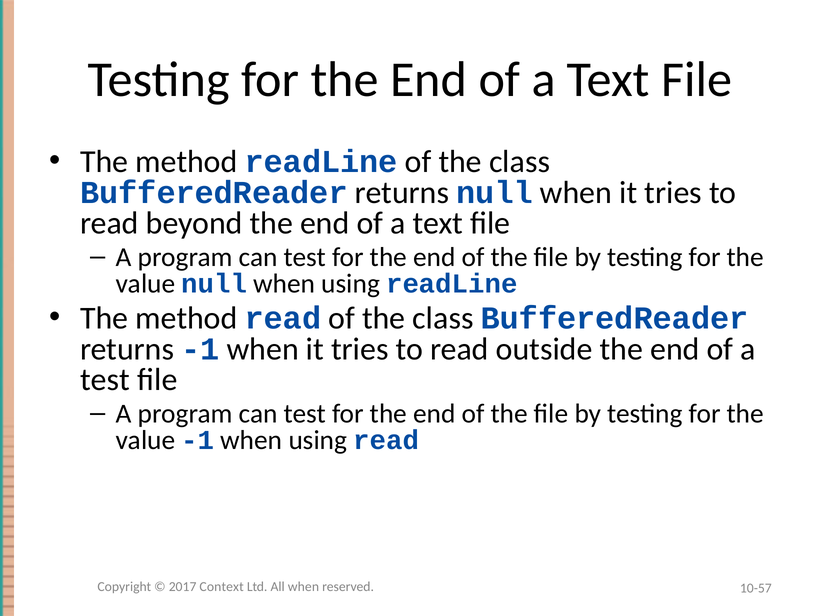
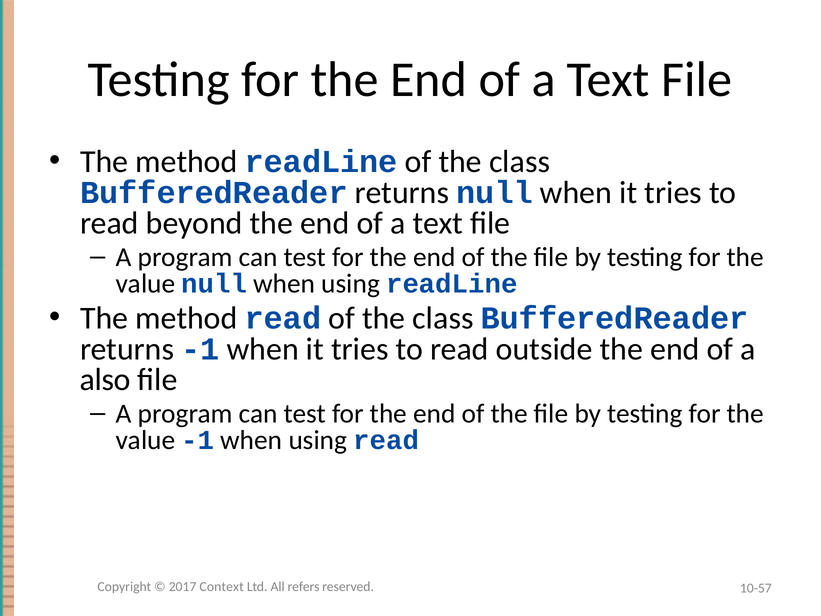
test at (105, 380): test -> also
All when: when -> refers
